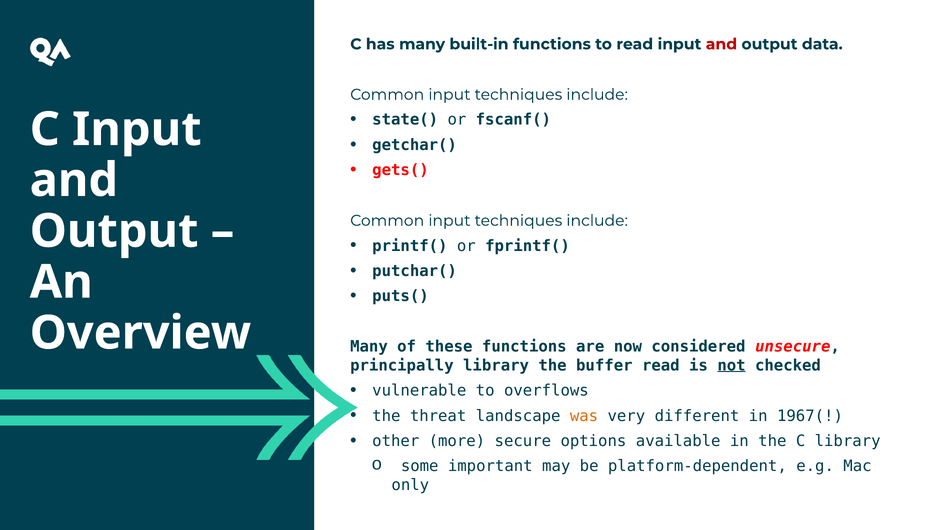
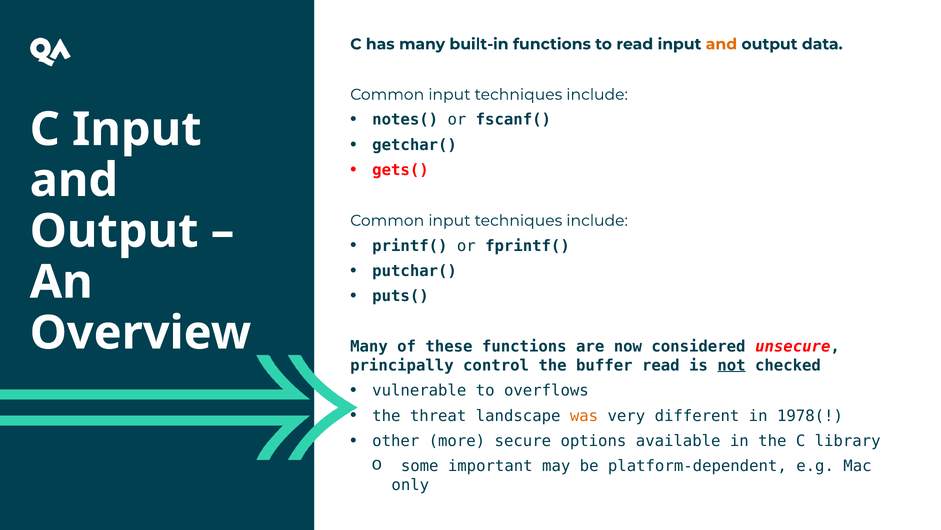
and at (721, 44) colour: red -> orange
state(: state( -> notes(
principally library: library -> control
1967(: 1967( -> 1978(
